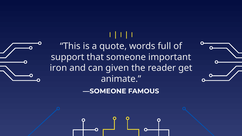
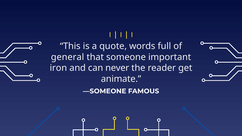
support: support -> general
given: given -> never
